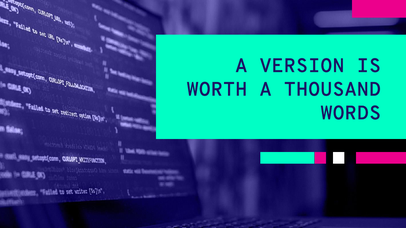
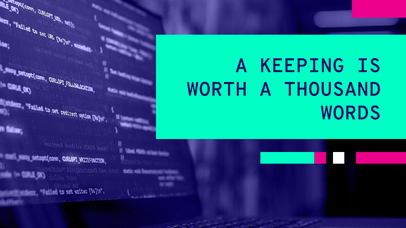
VERSION: VERSION -> KEEPING
